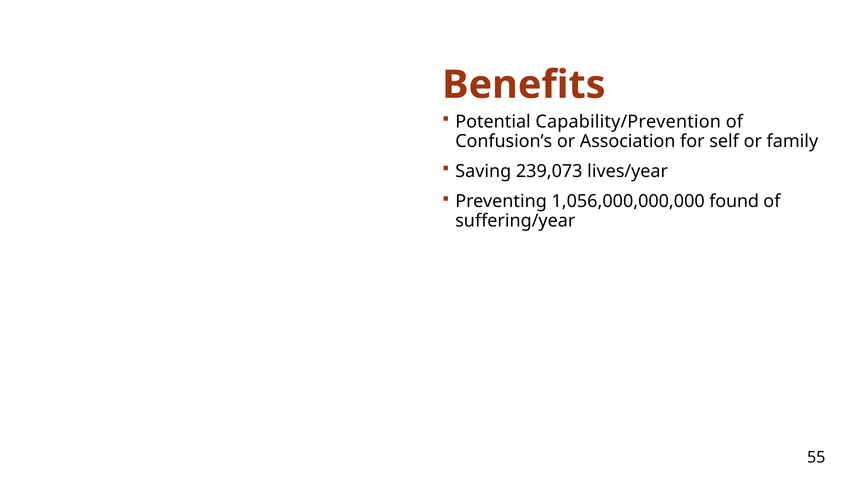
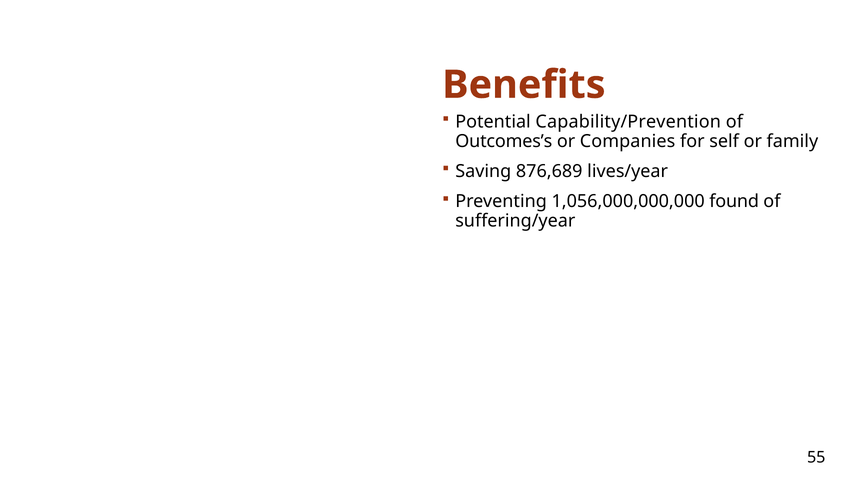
Confusion’s: Confusion’s -> Outcomes’s
Association: Association -> Companies
239,073: 239,073 -> 876,689
